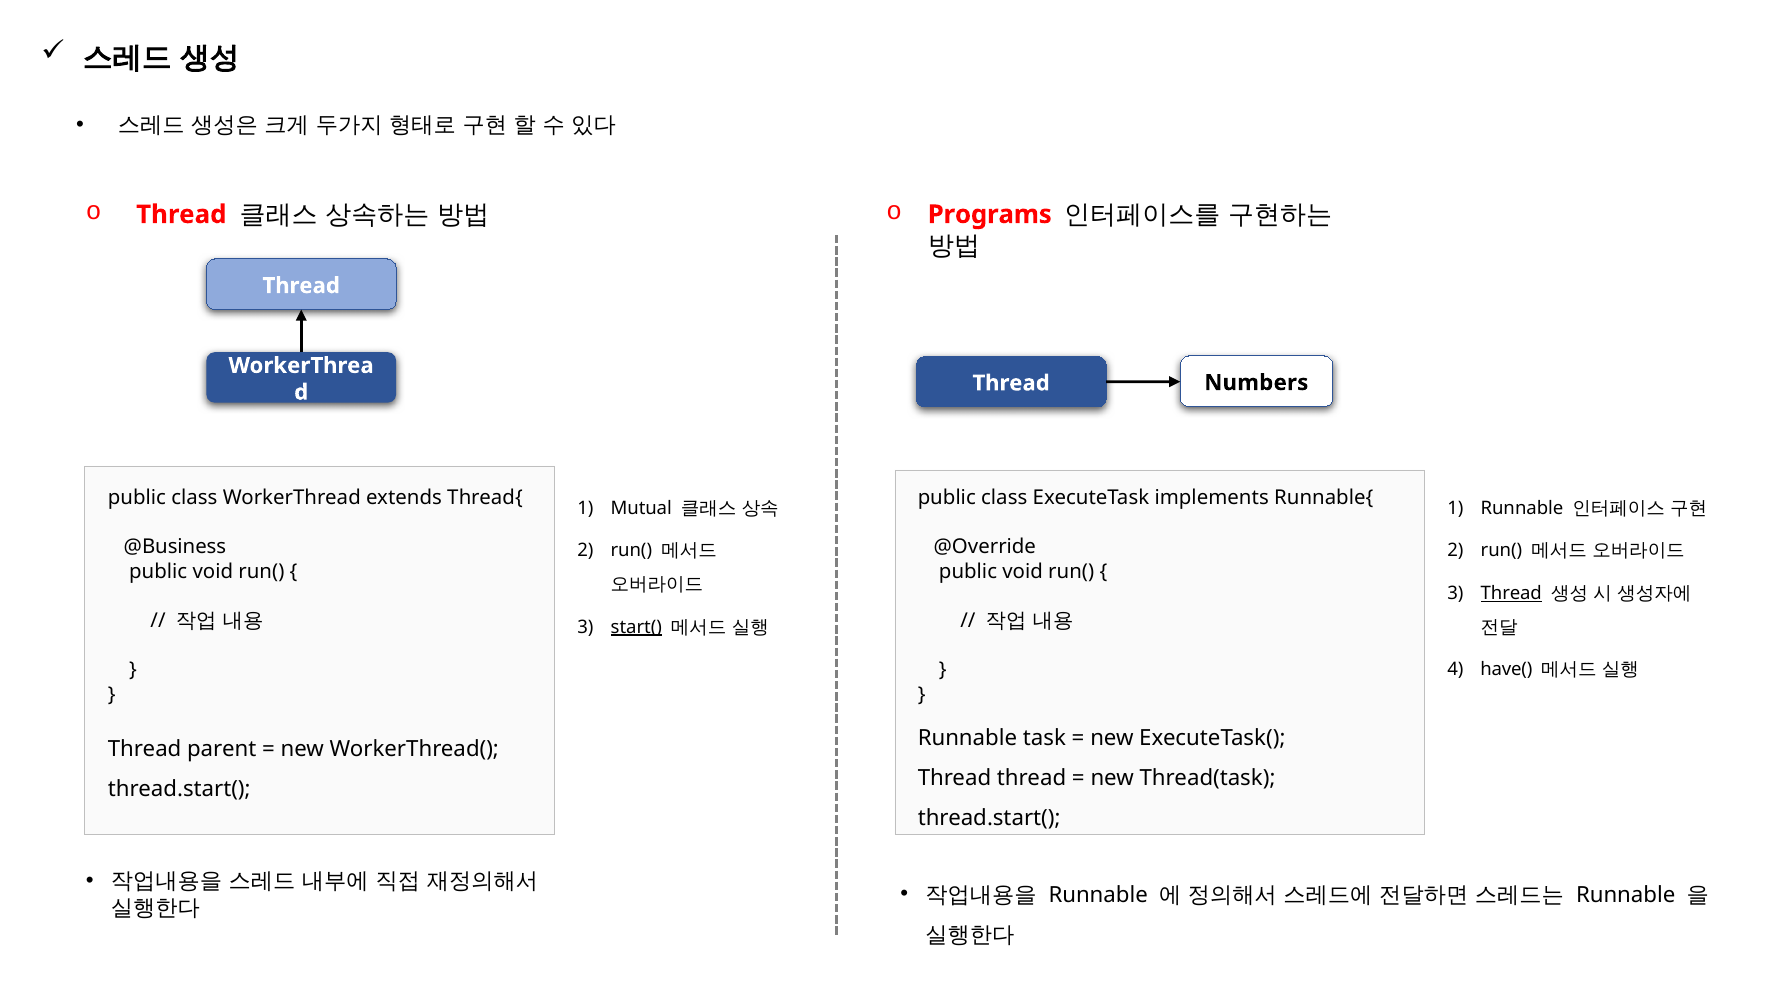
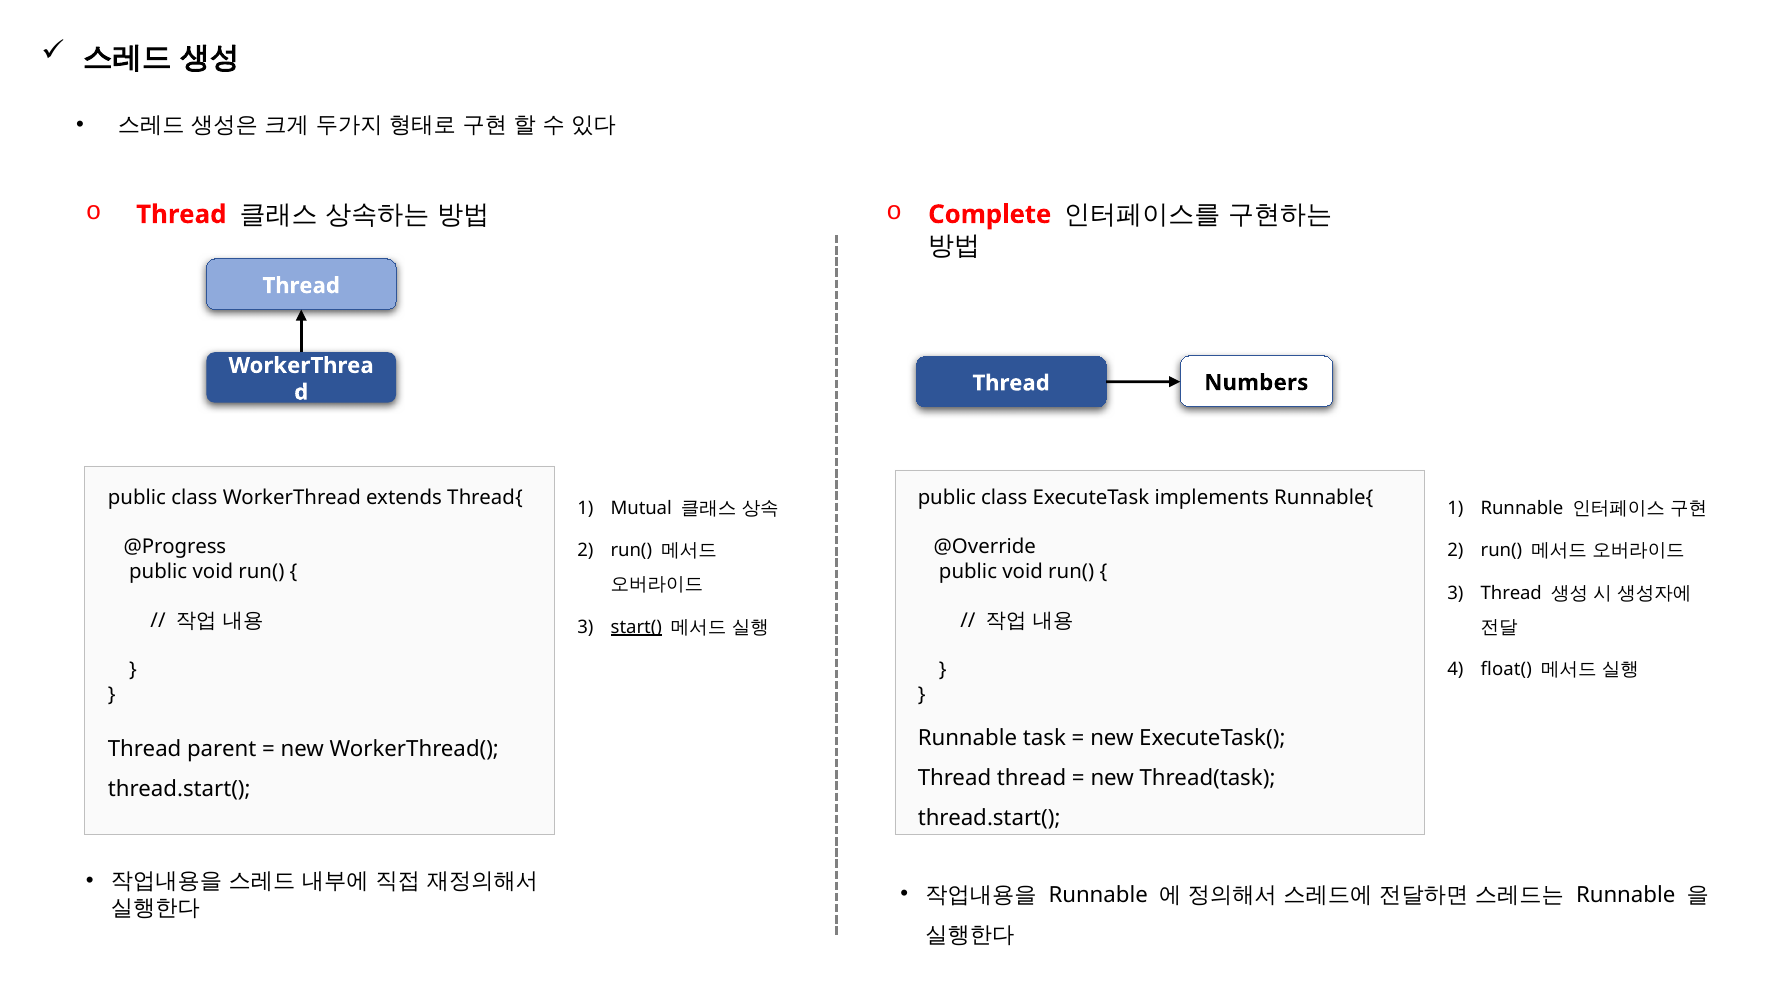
Programs: Programs -> Complete
@Business: @Business -> @Progress
Thread at (1511, 593) underline: present -> none
have(: have( -> float(
